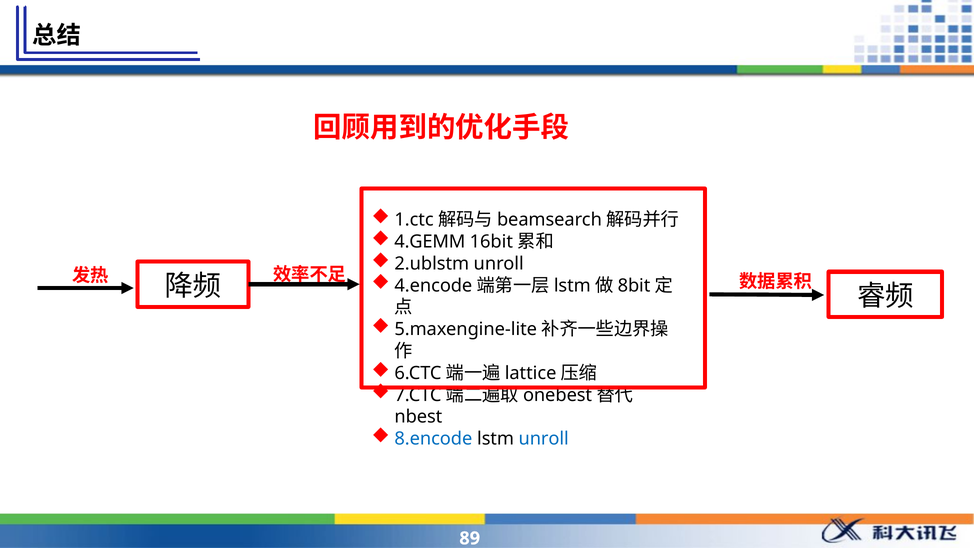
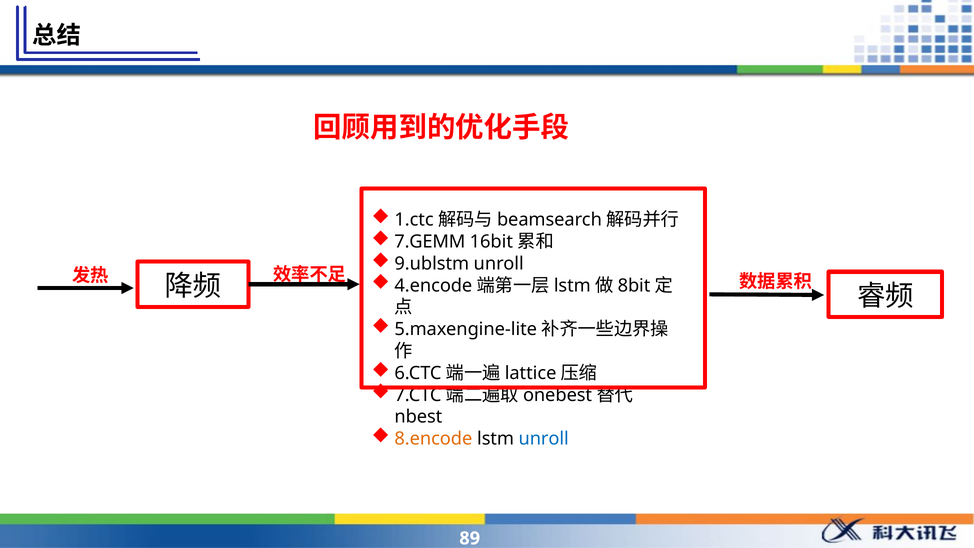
4.GEMM: 4.GEMM -> 7.GEMM
2.ublstm: 2.ublstm -> 9.ublstm
8.encode colour: blue -> orange
